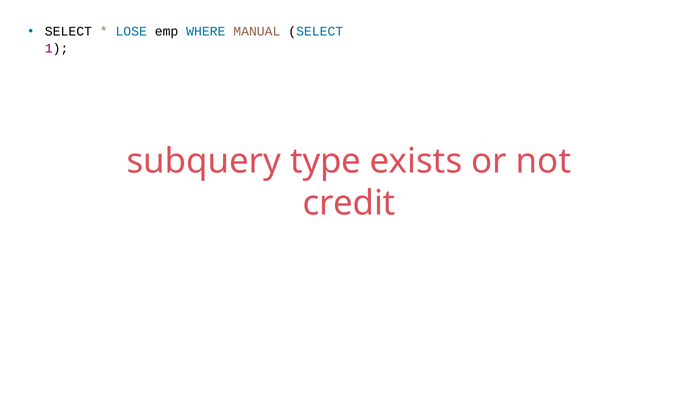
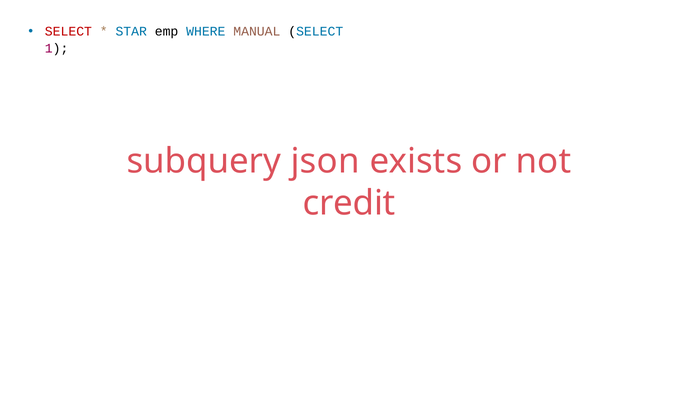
SELECT at (68, 31) colour: black -> red
LOSE: LOSE -> STAR
type: type -> json
